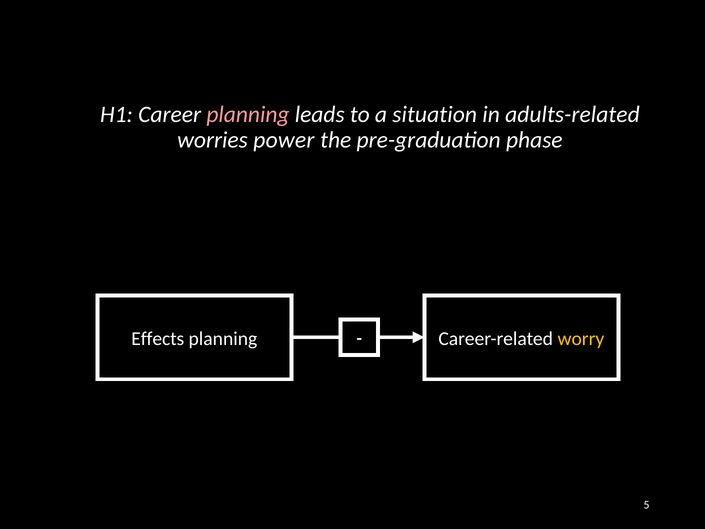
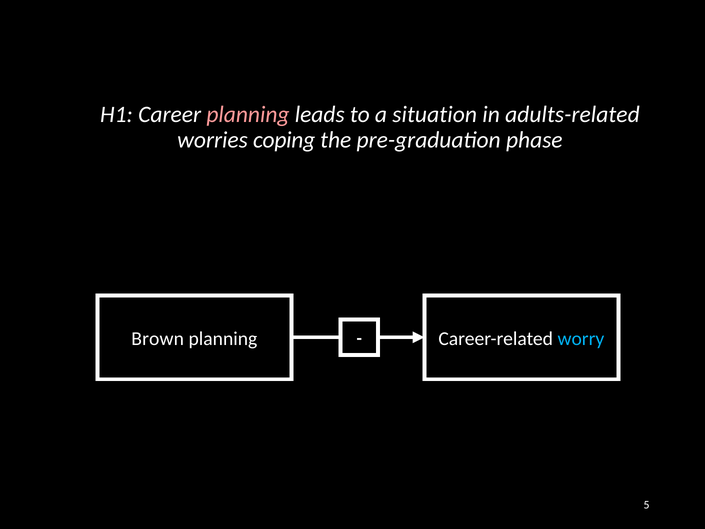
power: power -> coping
Effects: Effects -> Brown
worry colour: yellow -> light blue
